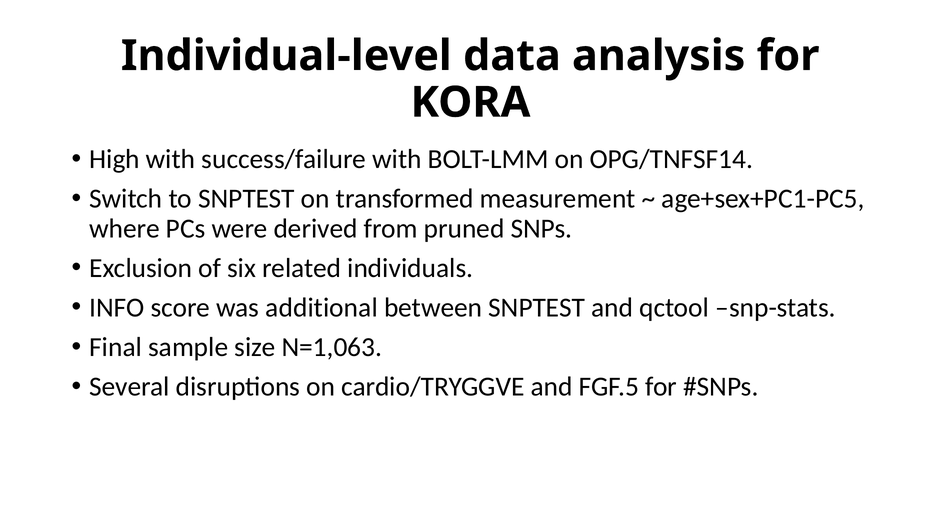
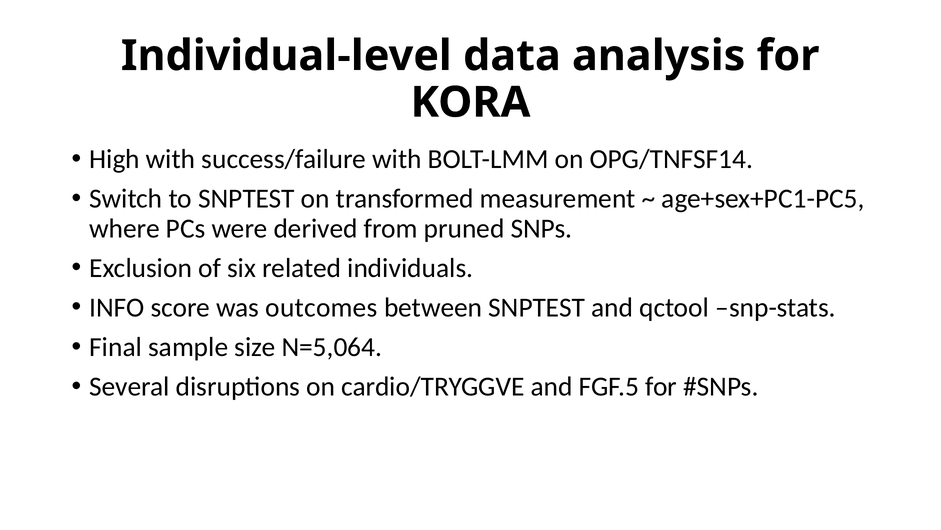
additional: additional -> outcomes
N=1,063: N=1,063 -> N=5,064
